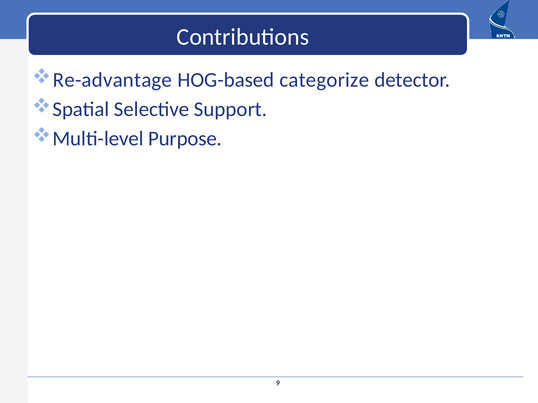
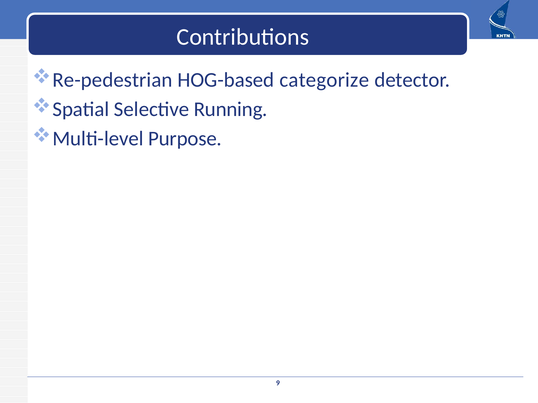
Re-advantage: Re-advantage -> Re-pedestrian
Support: Support -> Running
